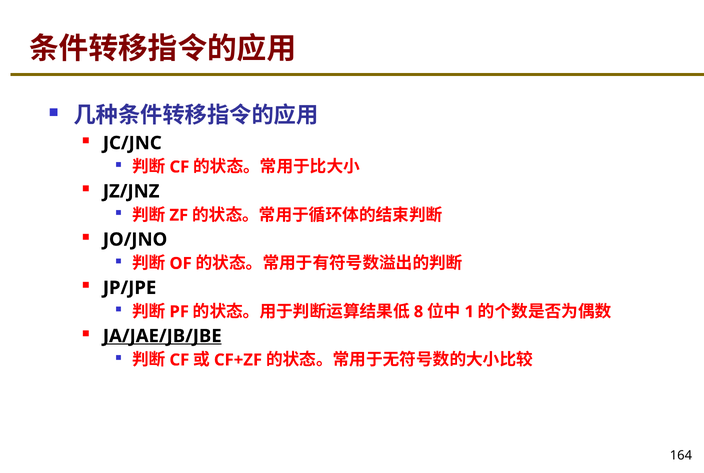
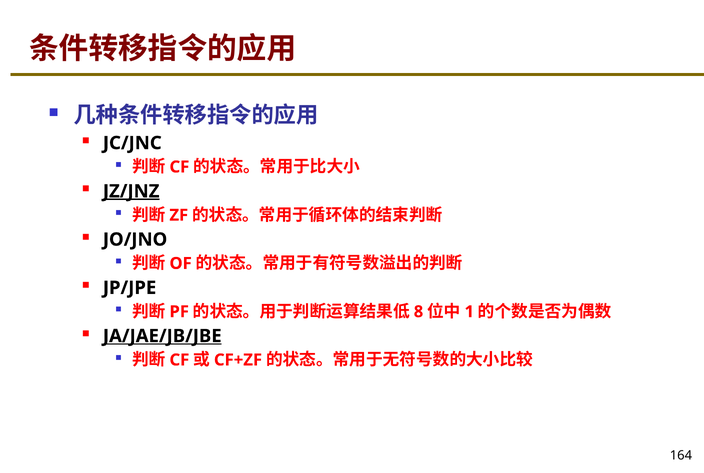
JZ/JNZ underline: none -> present
